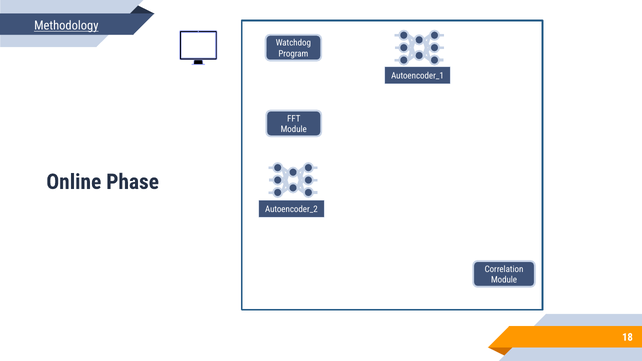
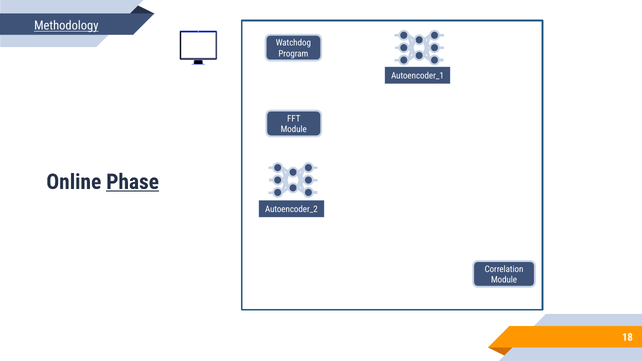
Phase underline: none -> present
